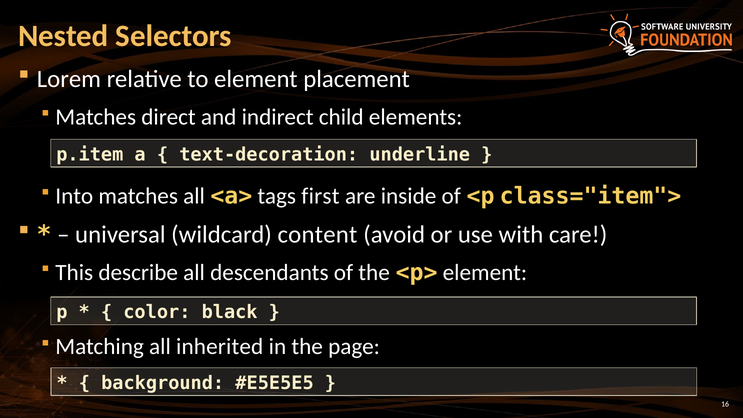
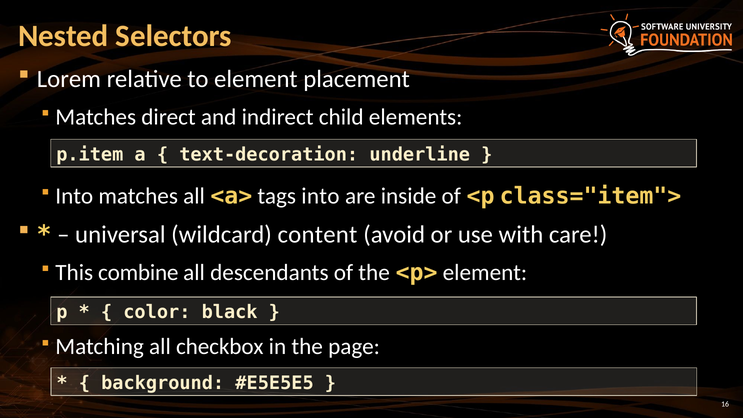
tags first: first -> into
describe: describe -> combine
inherited: inherited -> checkbox
